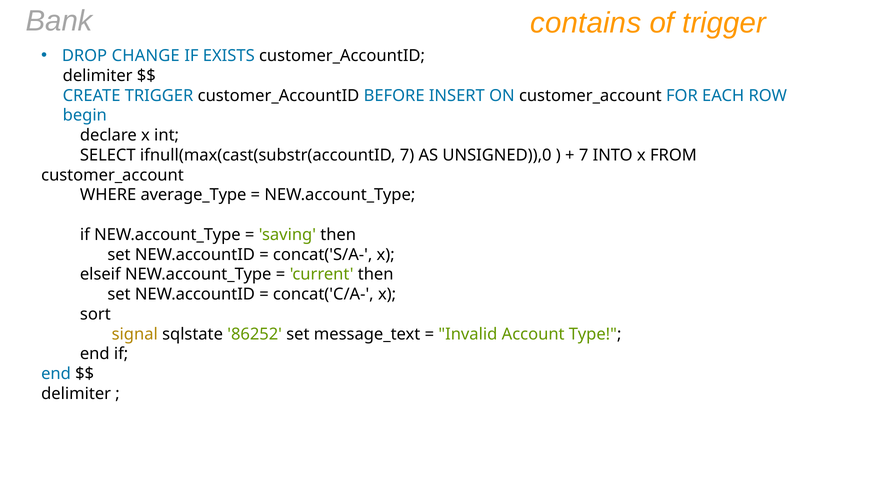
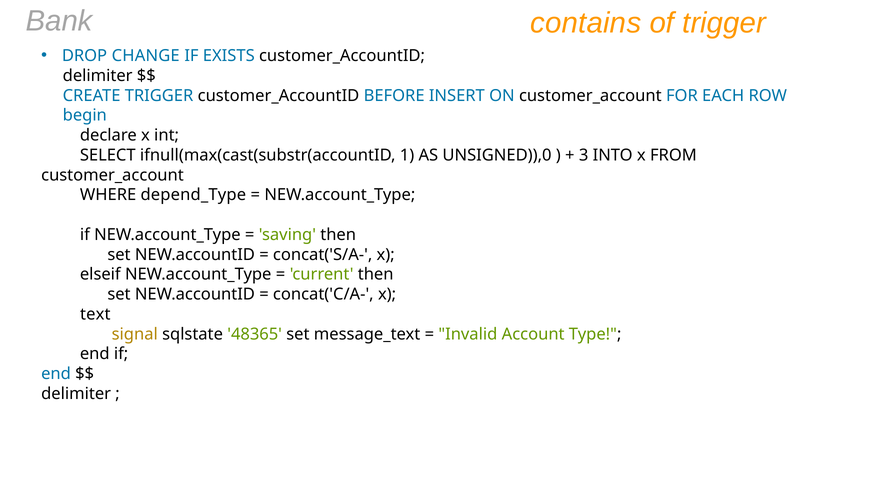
ifnull(max(cast(substr(accountID 7: 7 -> 1
7 at (584, 155): 7 -> 3
average_Type: average_Type -> depend_Type
sort: sort -> text
86252: 86252 -> 48365
